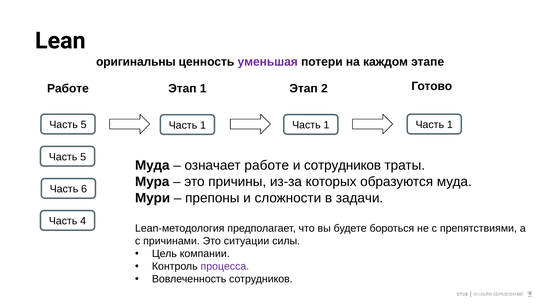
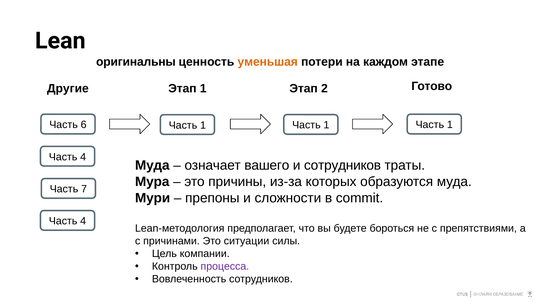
уменьшая colour: purple -> orange
Работе at (68, 88): Работе -> Другие
5 at (84, 124): 5 -> 6
5 at (83, 157): 5 -> 4
означает работе: работе -> вашего
6: 6 -> 7
задачи: задачи -> commit
